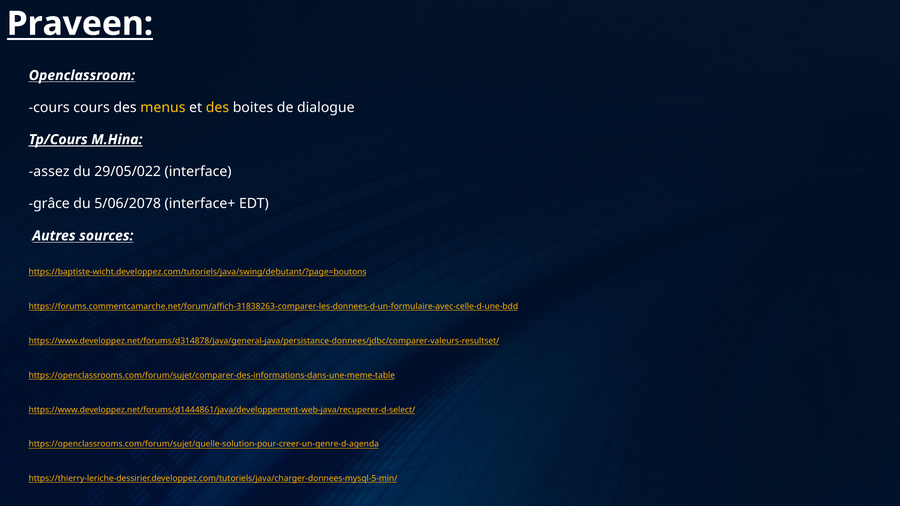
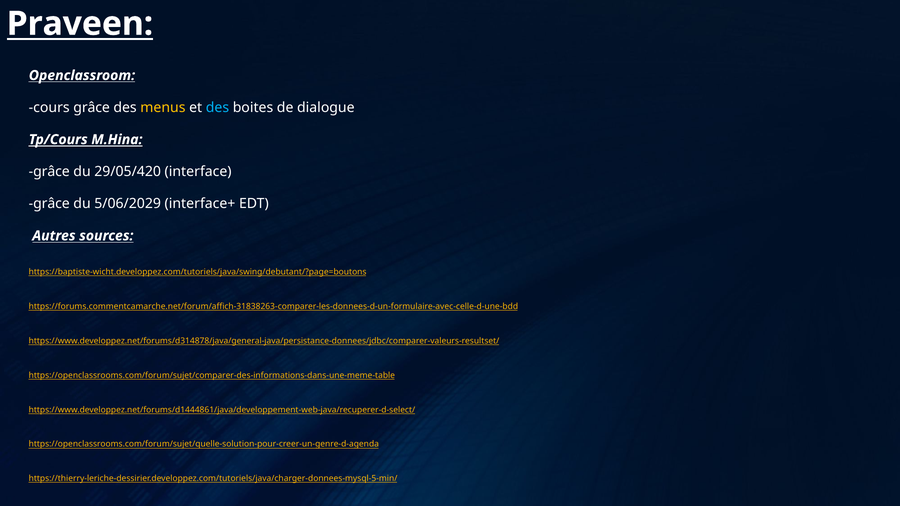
cours cours: cours -> grâce
des at (217, 108) colour: yellow -> light blue
assez at (49, 172): assez -> grâce
29/05/022: 29/05/022 -> 29/05/420
5/06/2078: 5/06/2078 -> 5/06/2029
